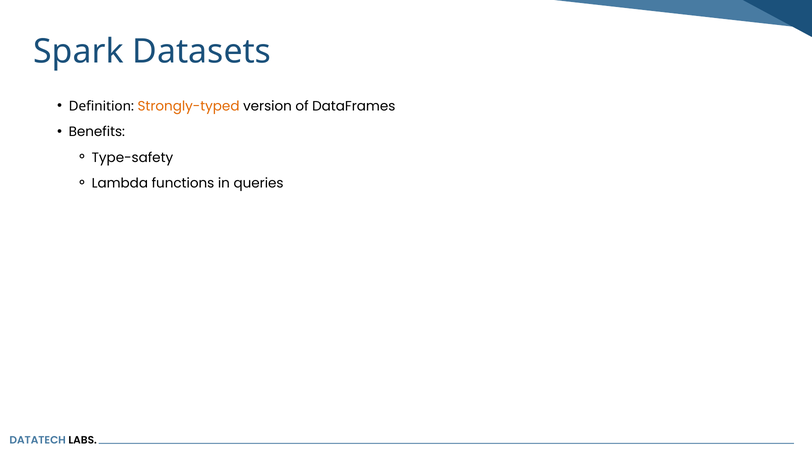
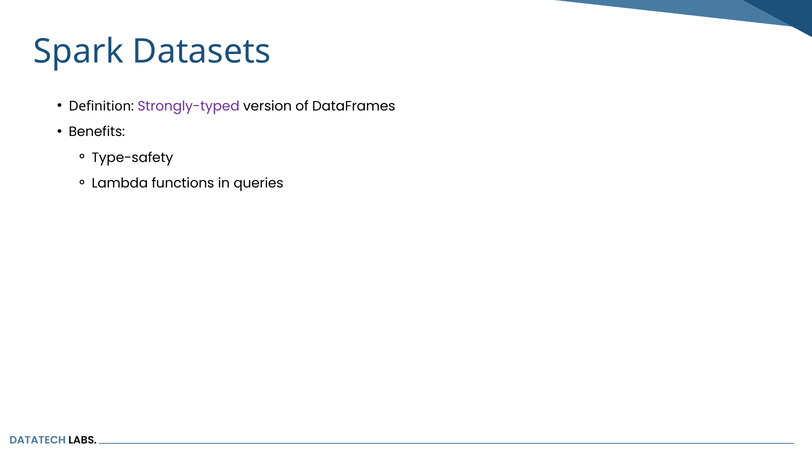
Strongly-typed colour: orange -> purple
